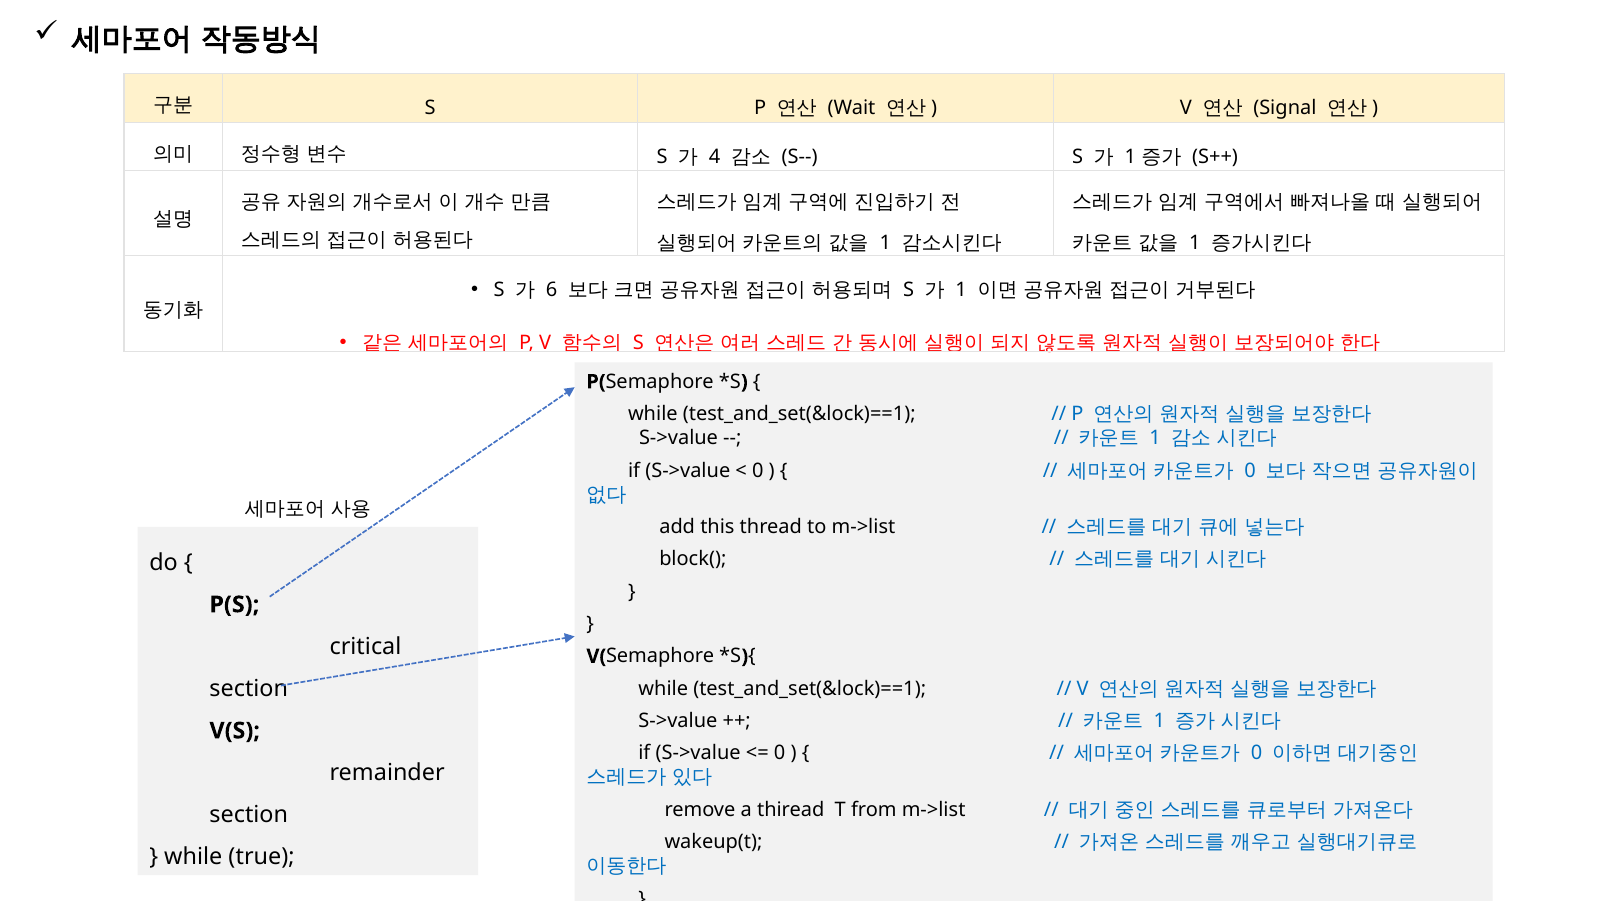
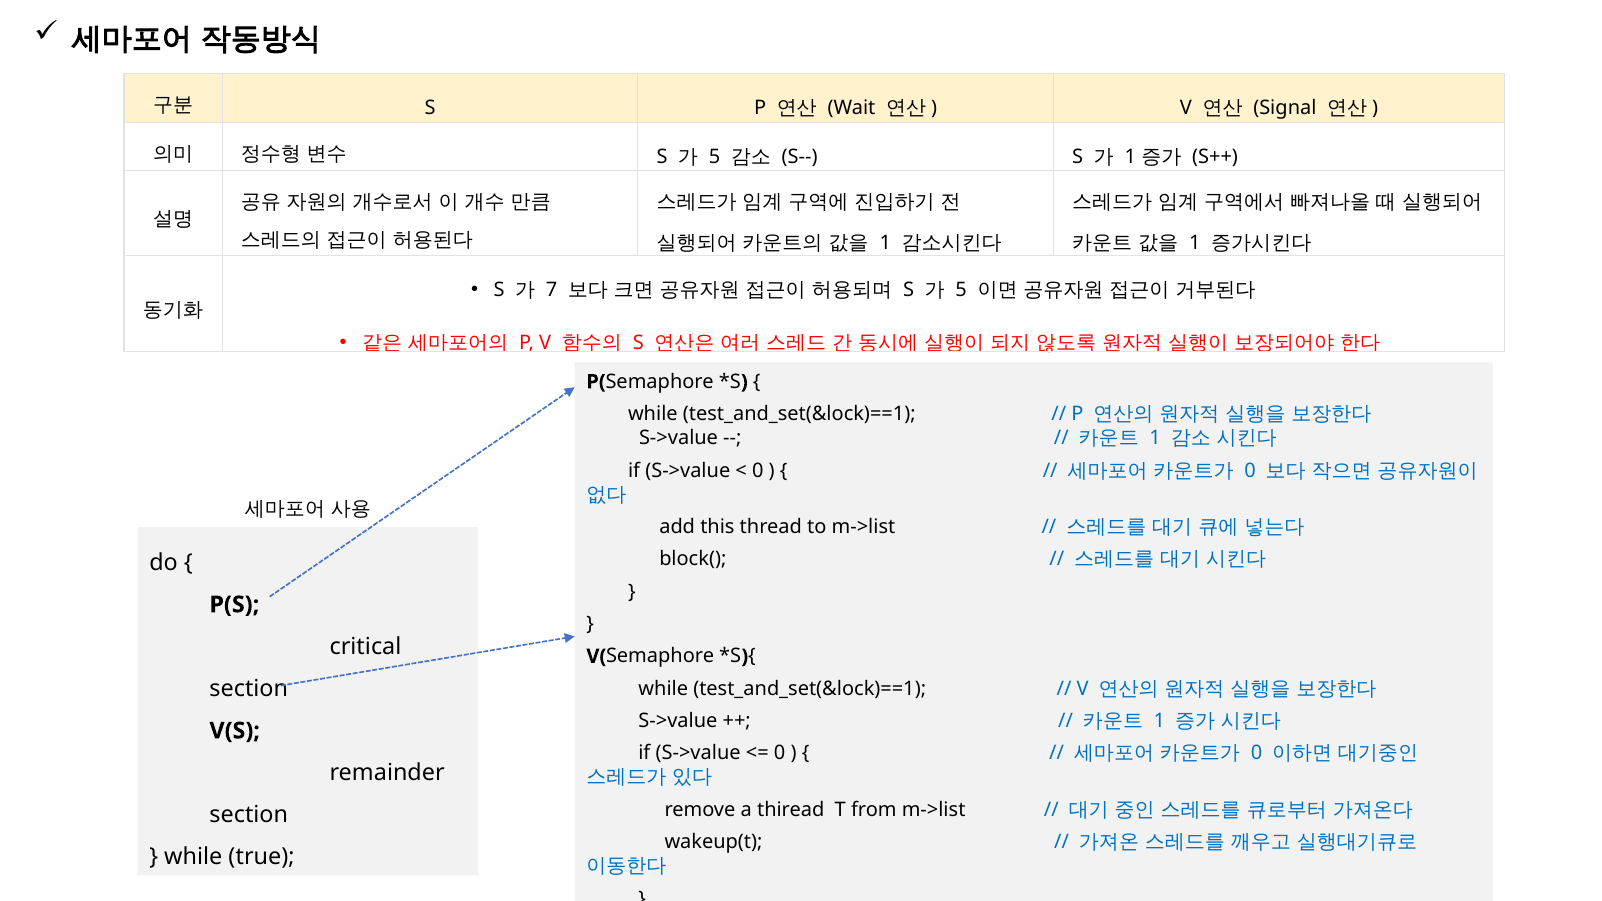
4 at (715, 157): 4 -> 5
6: 6 -> 7
1 at (961, 290): 1 -> 5
